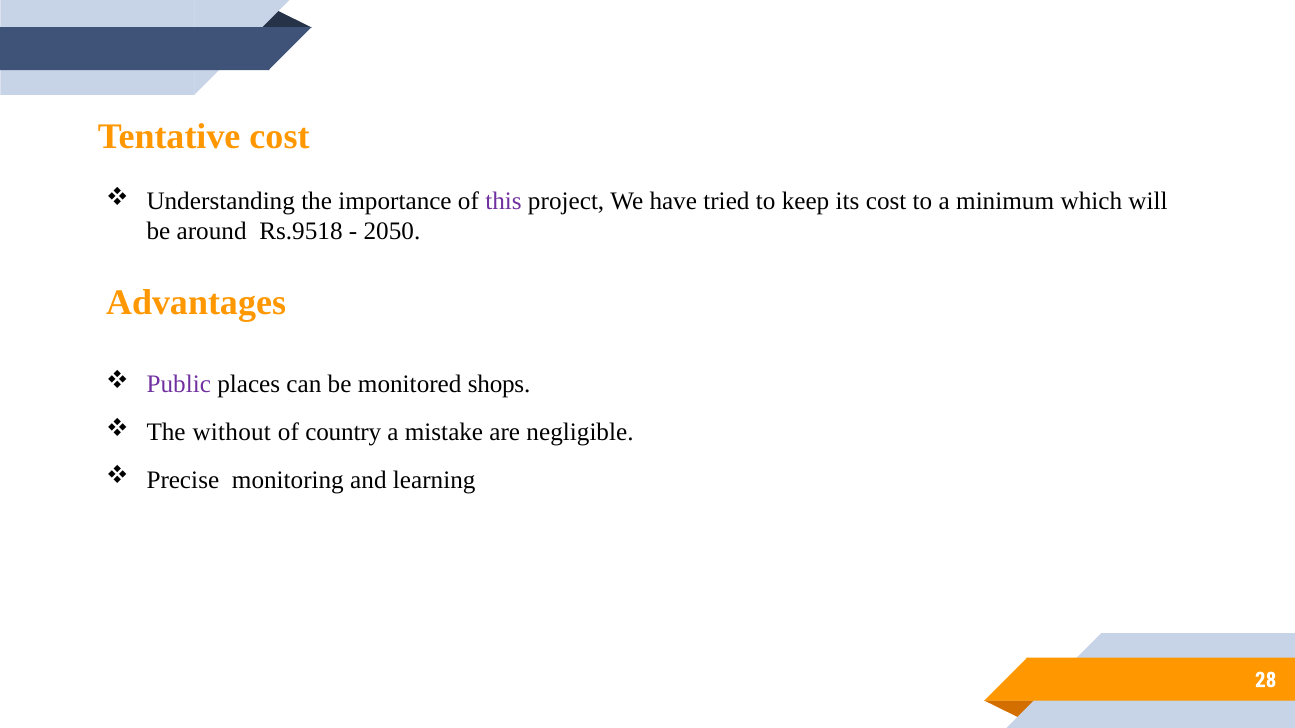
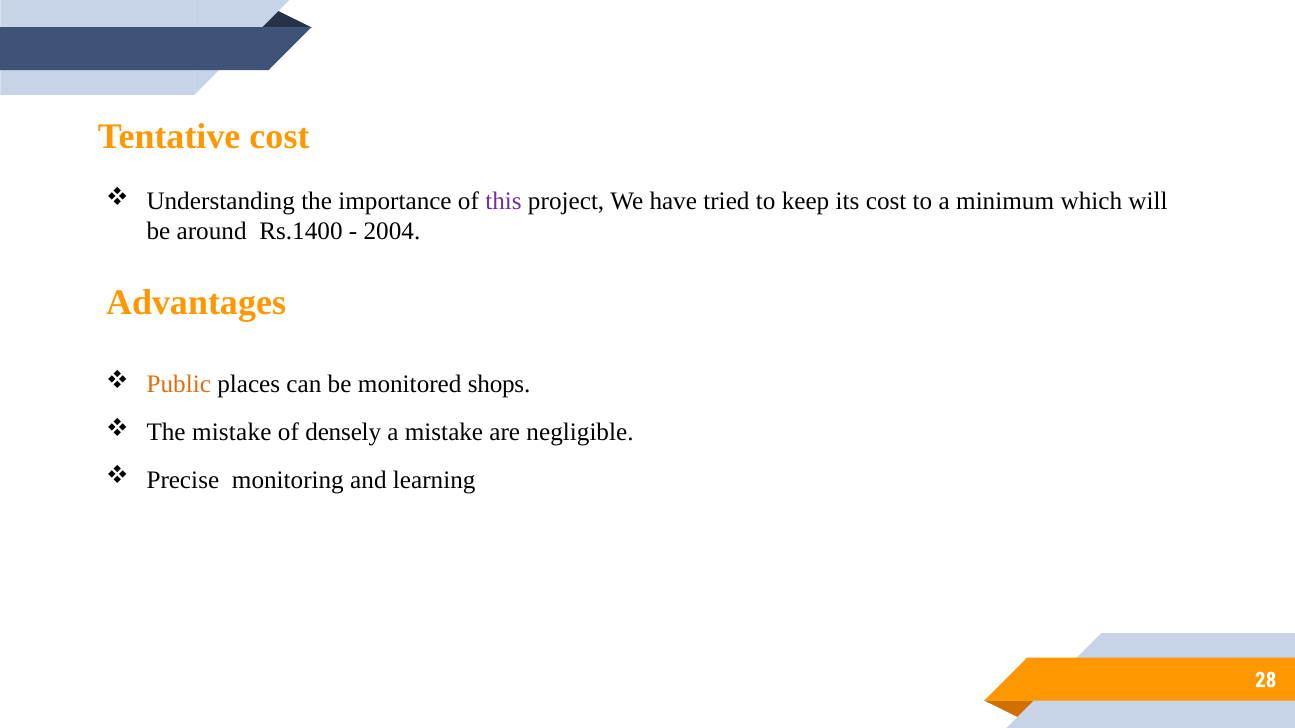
Rs.9518: Rs.9518 -> Rs.1400
2050: 2050 -> 2004
Public colour: purple -> orange
The without: without -> mistake
country: country -> densely
